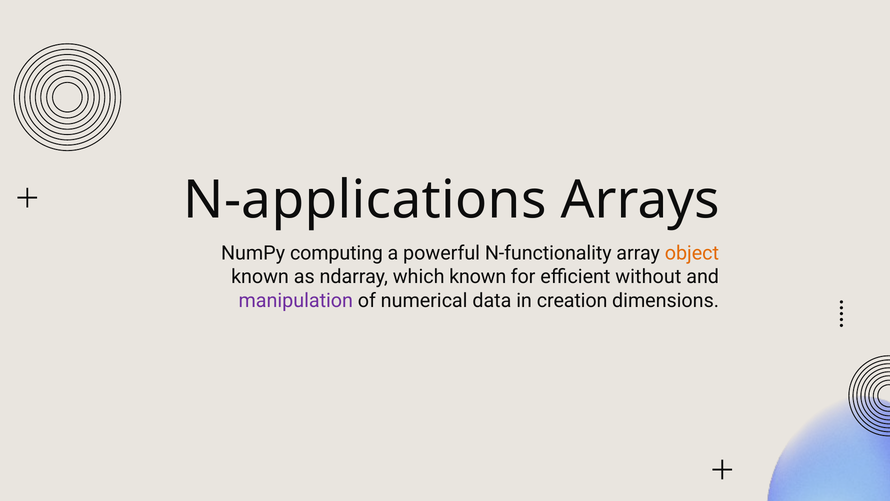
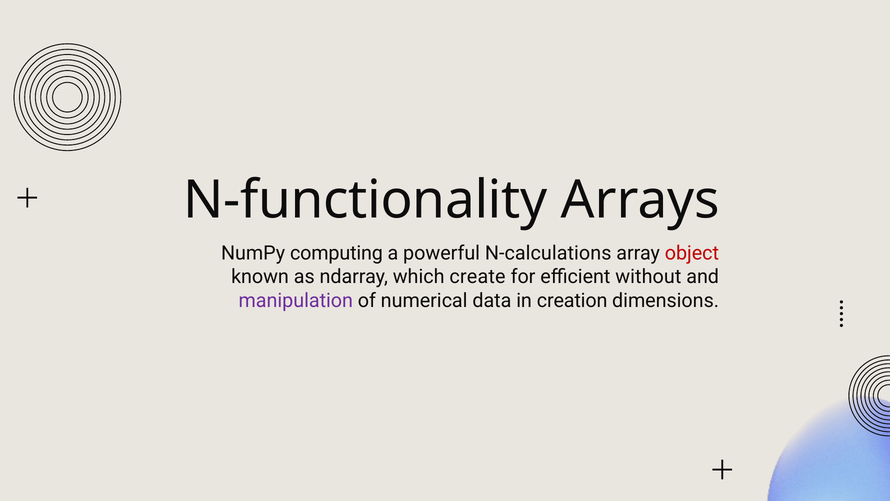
N-applications: N-applications -> N-functionality
N-functionality: N-functionality -> N-calculations
object colour: orange -> red
which known: known -> create
